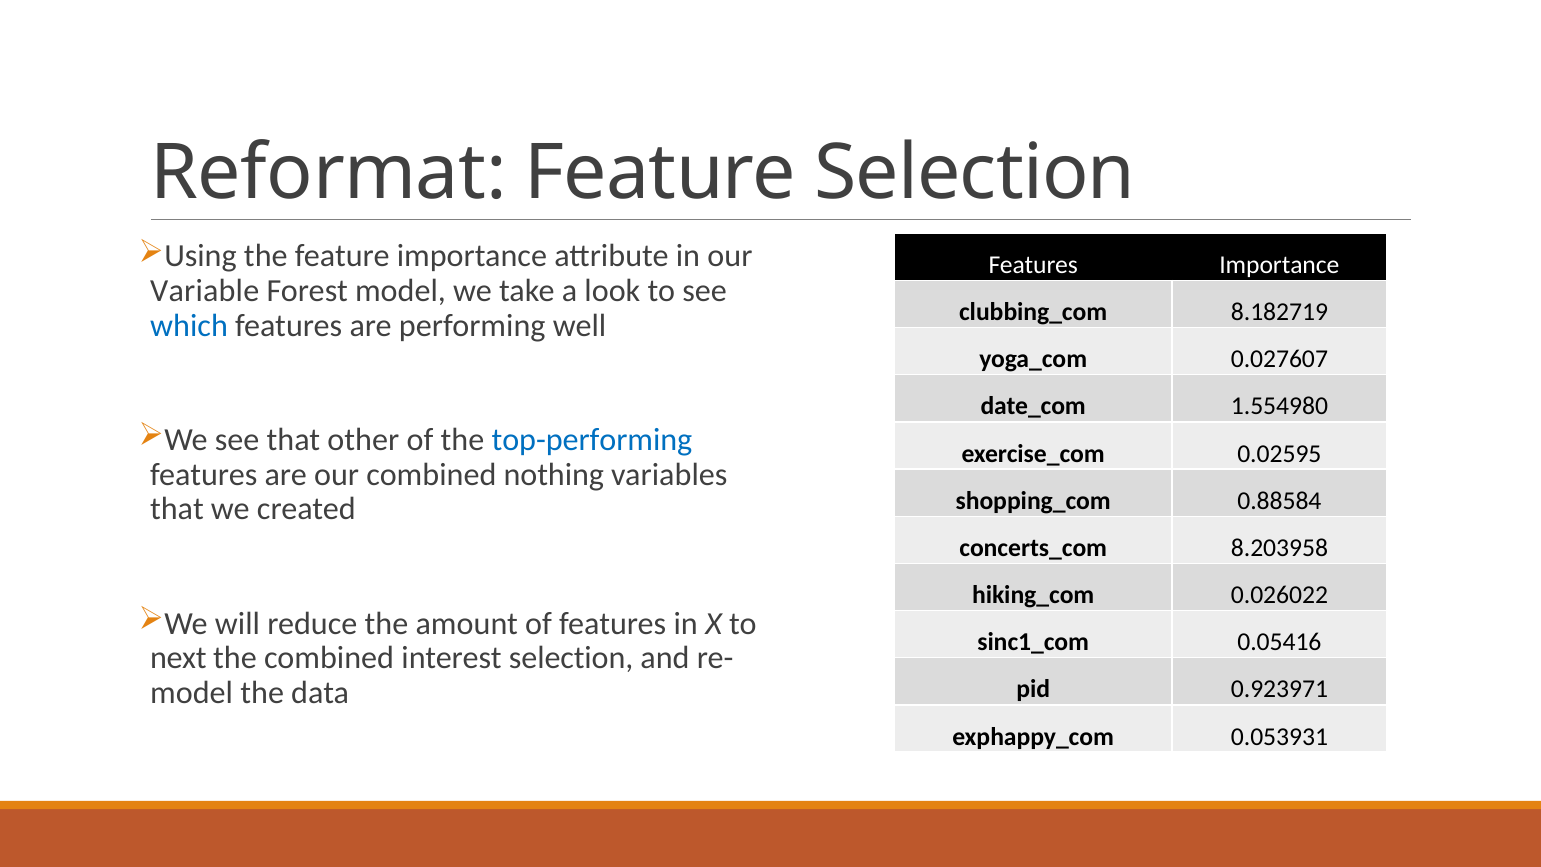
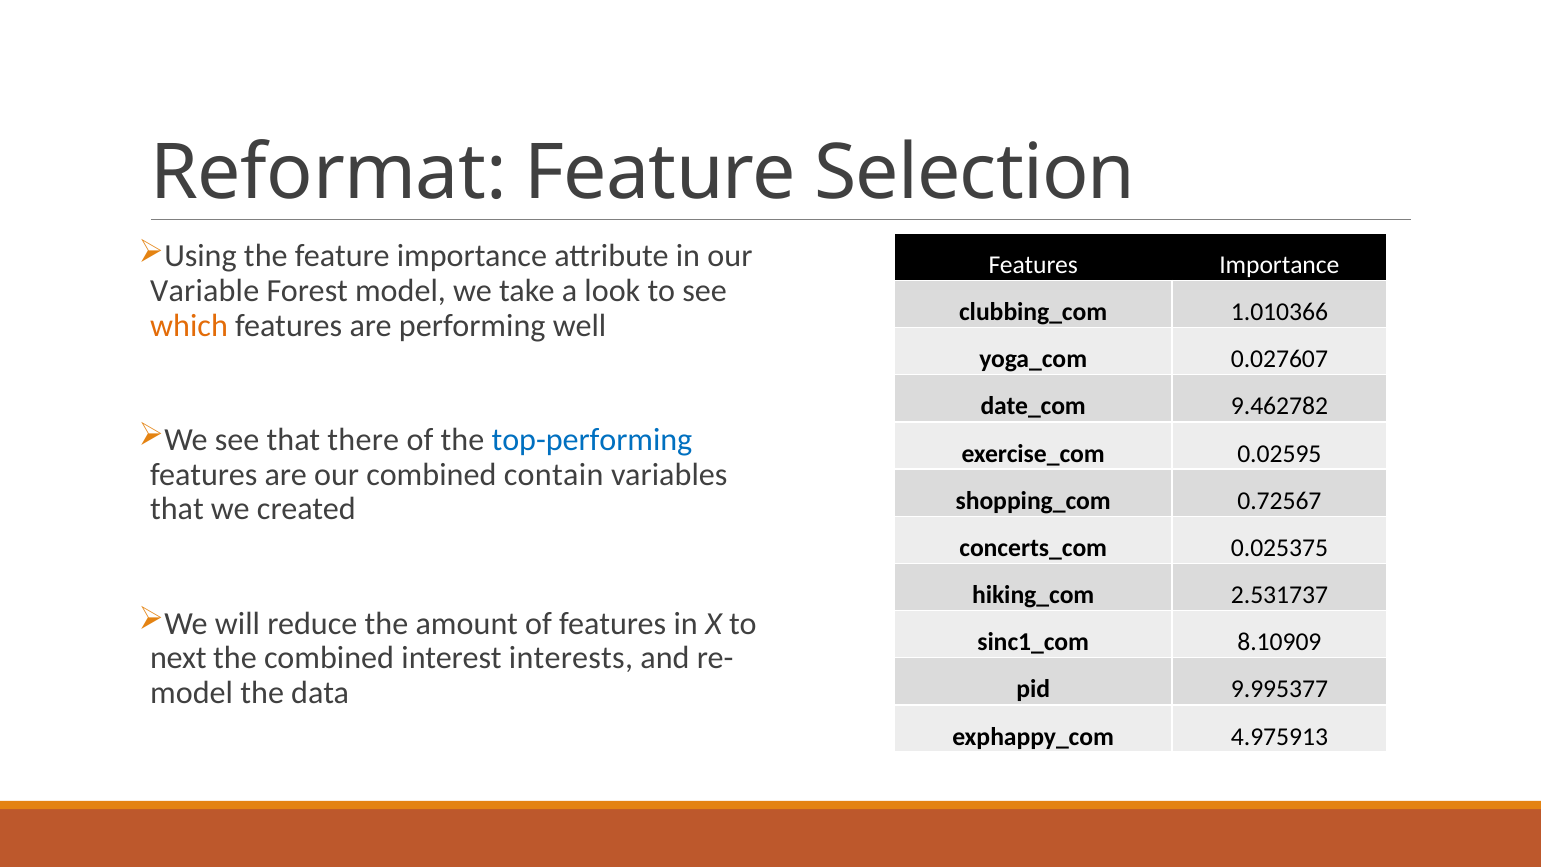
8.182719: 8.182719 -> 1.010366
which colour: blue -> orange
1.554980: 1.554980 -> 9.462782
other: other -> there
nothing: nothing -> contain
0.88584: 0.88584 -> 0.72567
8.203958: 8.203958 -> 0.025375
0.026022: 0.026022 -> 2.531737
0.05416: 0.05416 -> 8.10909
interest selection: selection -> interests
0.923971: 0.923971 -> 9.995377
0.053931: 0.053931 -> 4.975913
